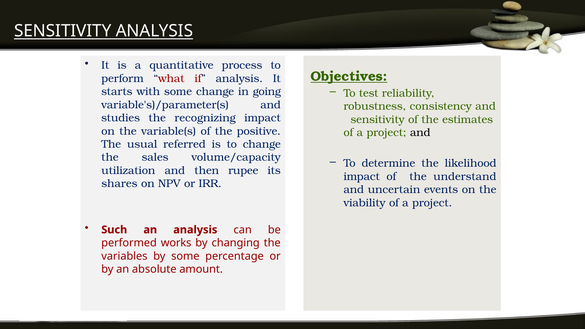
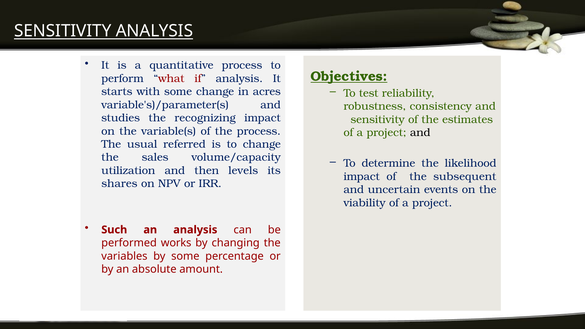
going: going -> acres
the positive: positive -> process
rupee: rupee -> levels
understand: understand -> subsequent
